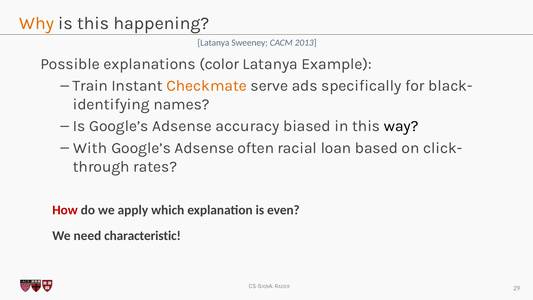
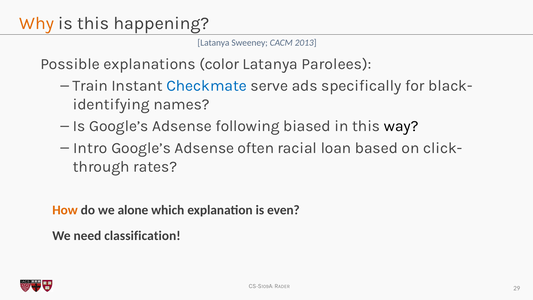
Example: Example -> Parolees
Checkmate colour: orange -> blue
accuracy: accuracy -> following
With: With -> Intro
How colour: red -> orange
apply: apply -> alone
characteristic: characteristic -> classification
